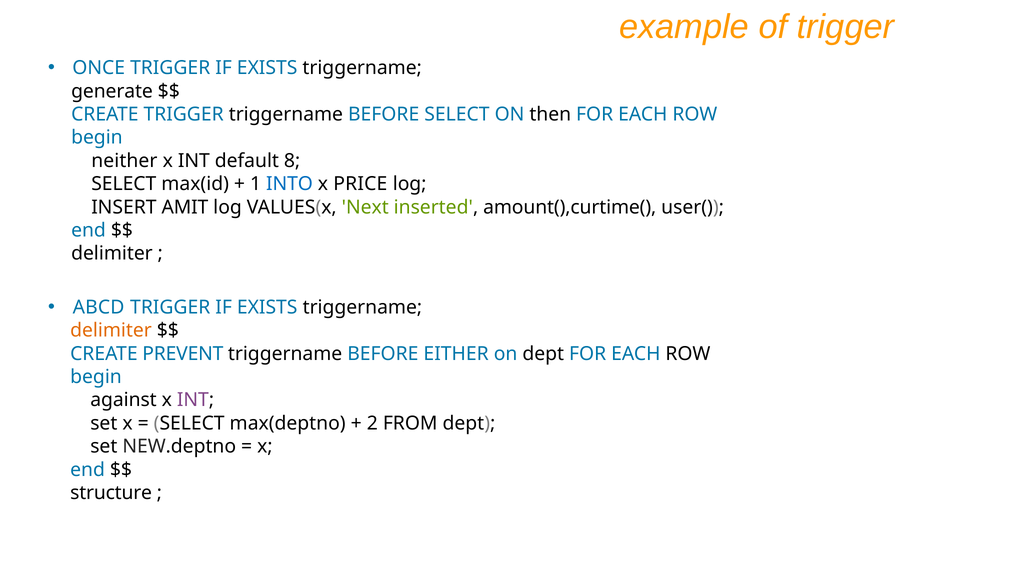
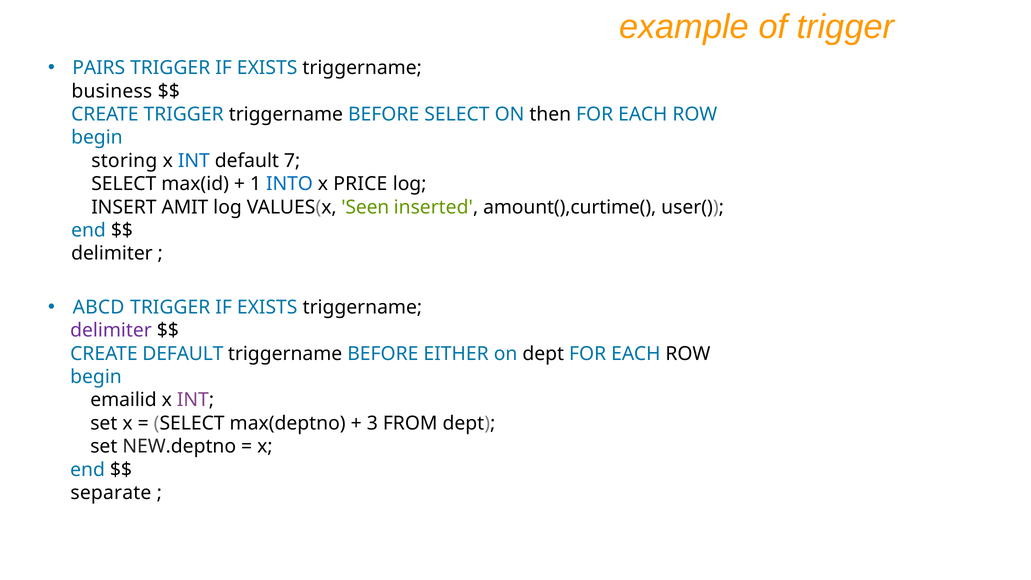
ONCE: ONCE -> PAIRS
generate: generate -> business
neither: neither -> storing
INT at (194, 161) colour: black -> blue
8: 8 -> 7
Next: Next -> Seen
delimiter at (111, 330) colour: orange -> purple
CREATE PREVENT: PREVENT -> DEFAULT
against: against -> emailid
2: 2 -> 3
structure: structure -> separate
